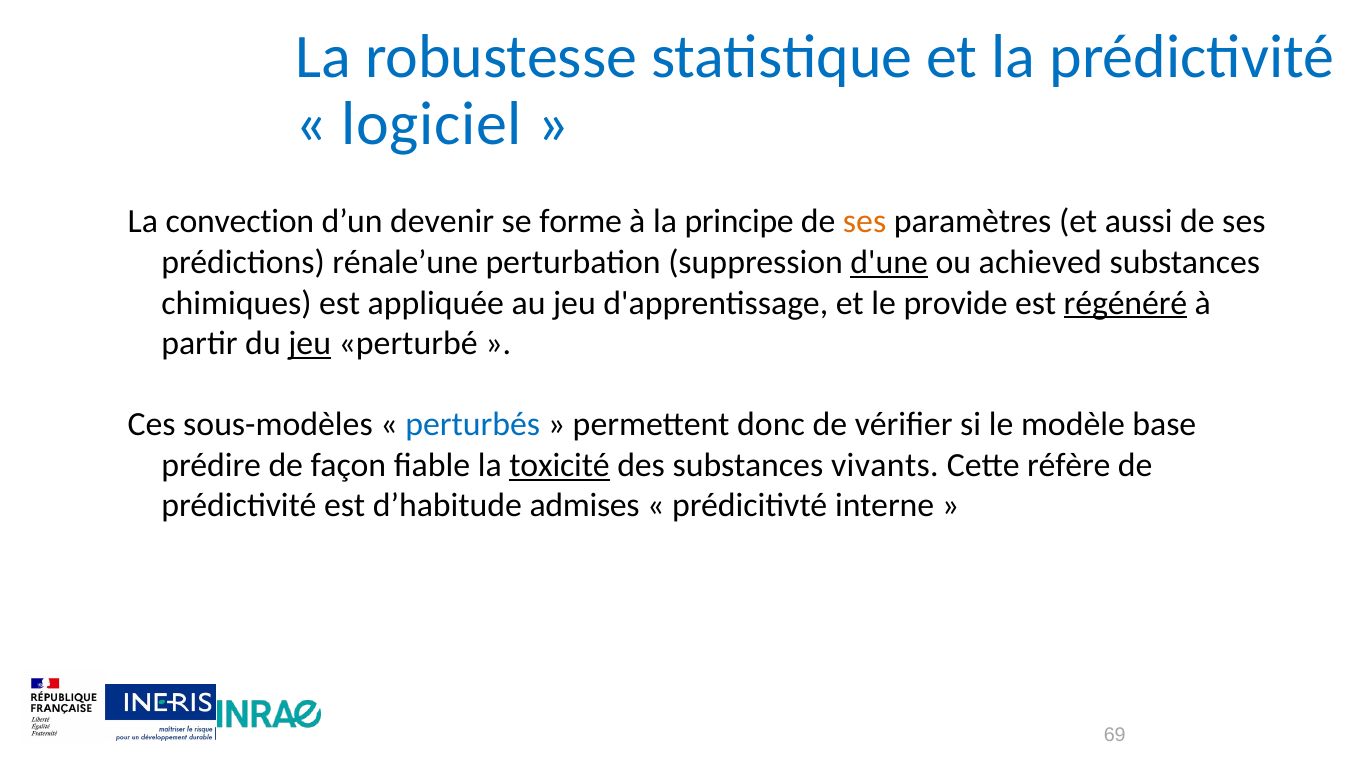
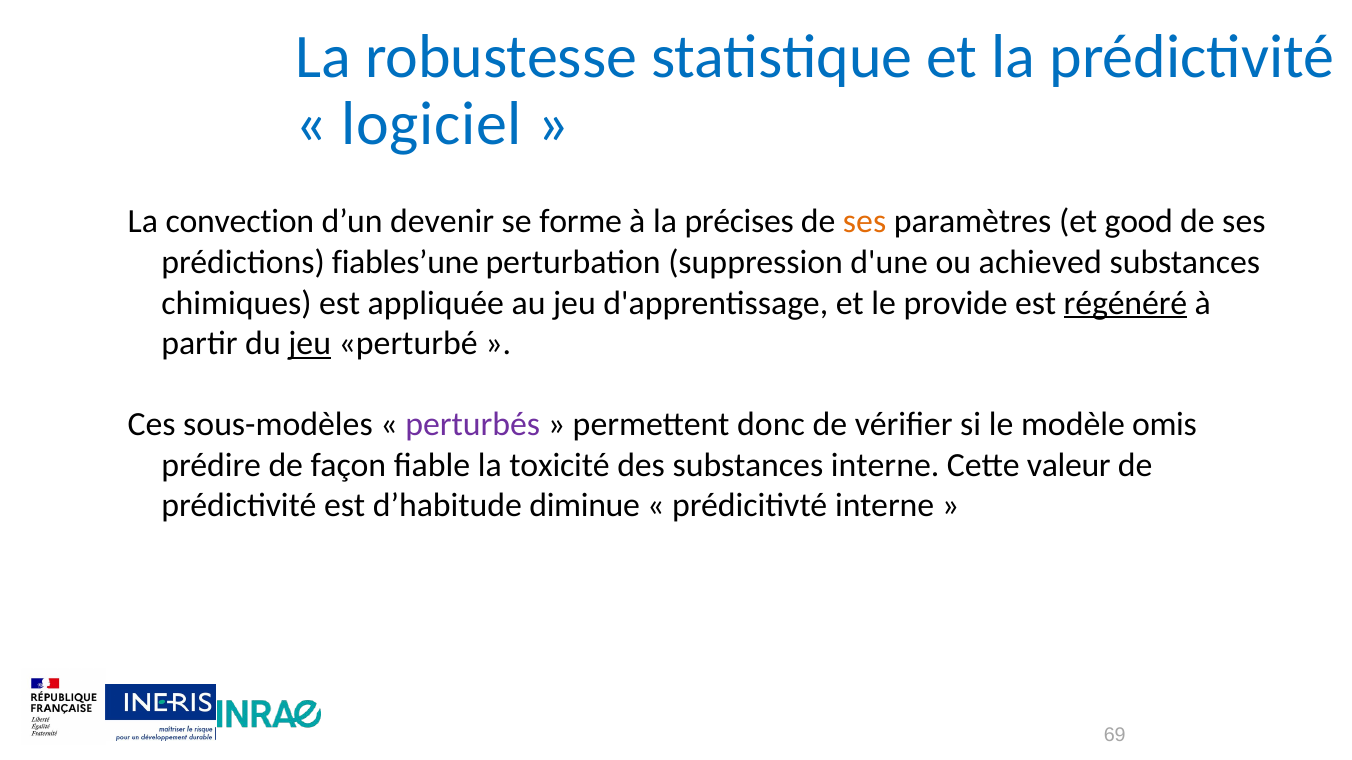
principe: principe -> précises
aussi: aussi -> good
rénale’une: rénale’une -> fiables’une
d'une underline: present -> none
perturbés colour: blue -> purple
base: base -> omis
toxicité underline: present -> none
substances vivants: vivants -> interne
réfère: réfère -> valeur
admises: admises -> diminue
